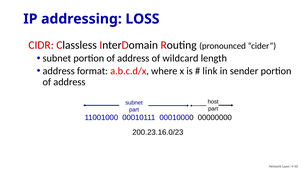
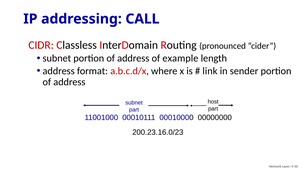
LOSS: LOSS -> CALL
wildcard: wildcard -> example
